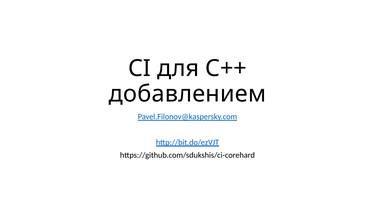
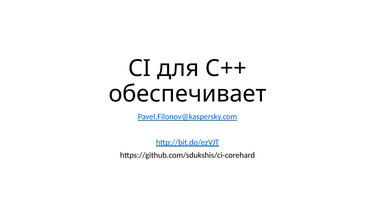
добавлением: добавлением -> обеспечивает
